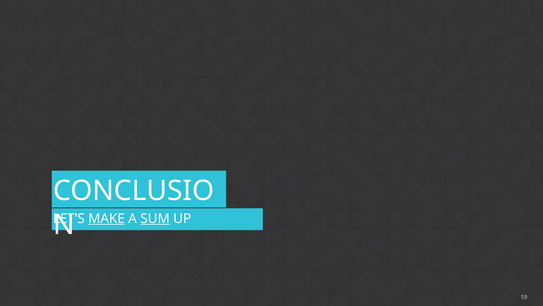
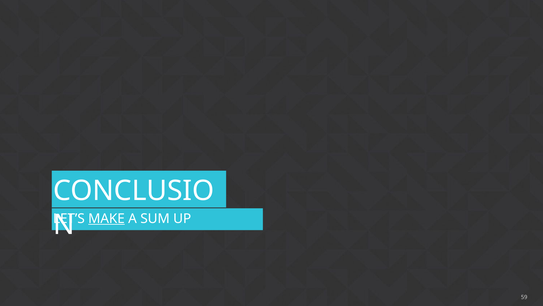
SUM underline: present -> none
